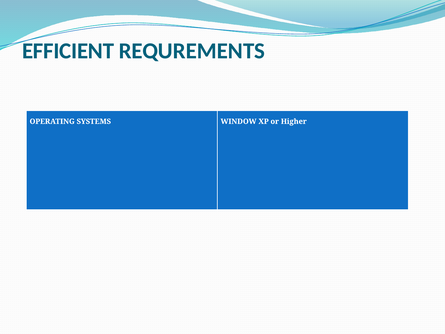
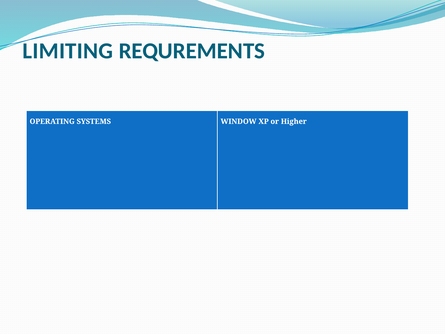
EFFICIENT: EFFICIENT -> LIMITING
